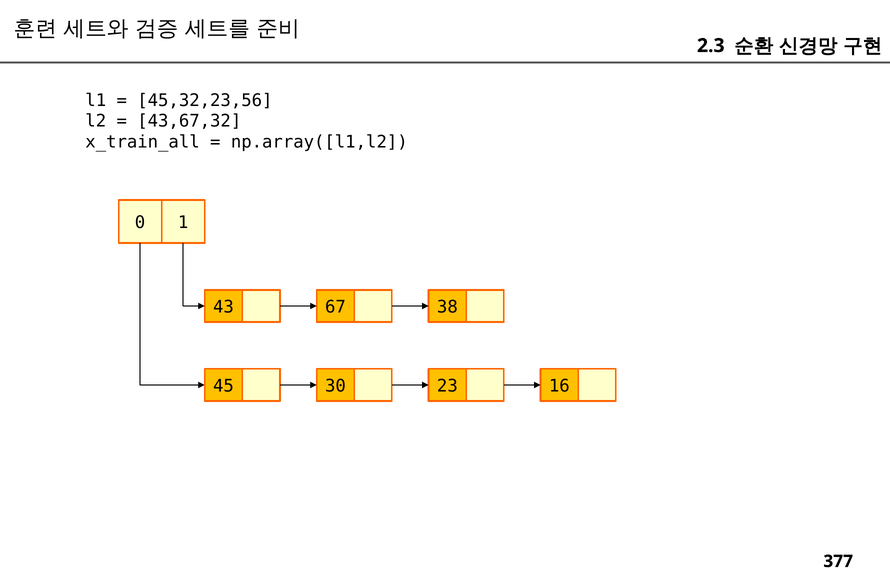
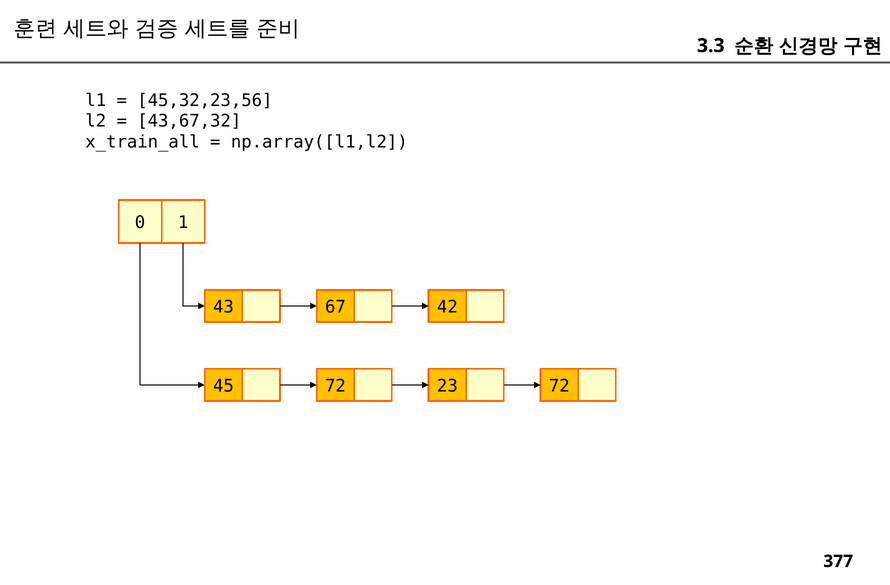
2.3: 2.3 -> 3.3
38: 38 -> 42
45 30: 30 -> 72
23 16: 16 -> 72
